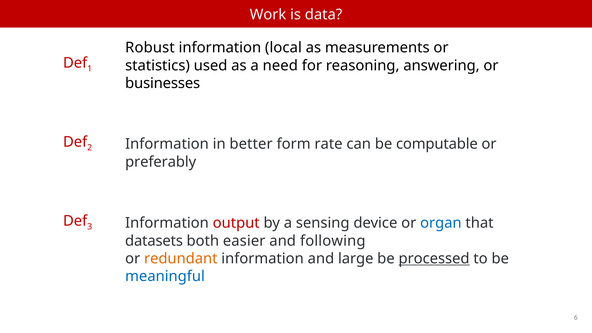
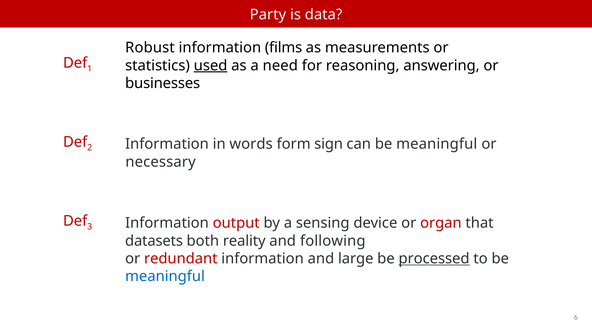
Work: Work -> Party
local: local -> films
used underline: none -> present
better: better -> words
rate: rate -> sign
can be computable: computable -> meaningful
preferably: preferably -> necessary
organ colour: blue -> red
easier: easier -> reality
redundant colour: orange -> red
